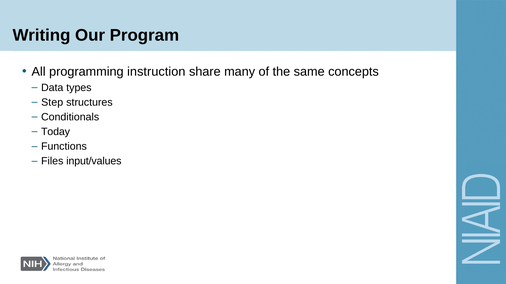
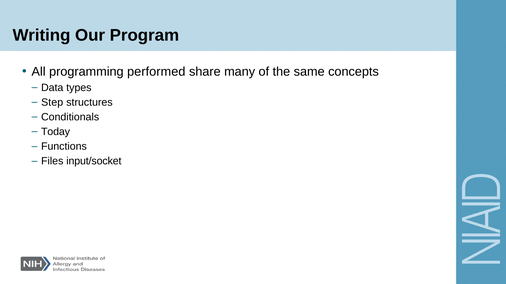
instruction: instruction -> performed
input/values: input/values -> input/socket
